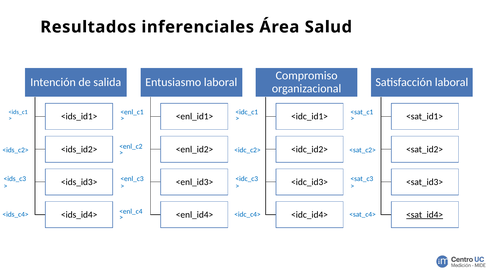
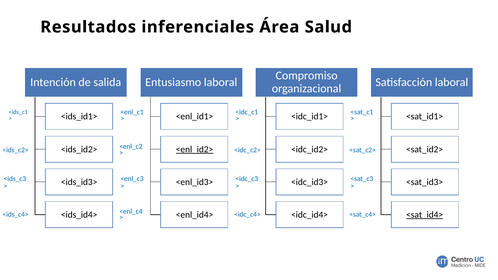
<enl_id2> underline: none -> present
